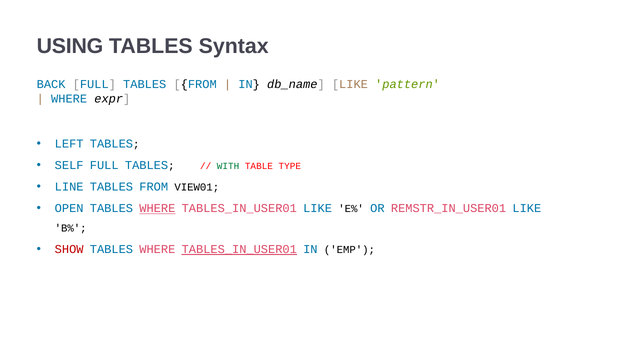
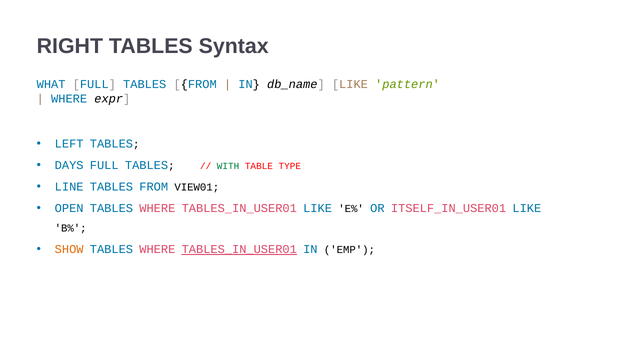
USING: USING -> RIGHT
BACK: BACK -> WHAT
SELF: SELF -> DAYS
WHERE at (157, 208) underline: present -> none
REMSTR_IN_USER01: REMSTR_IN_USER01 -> ITSELF_IN_USER01
SHOW colour: red -> orange
